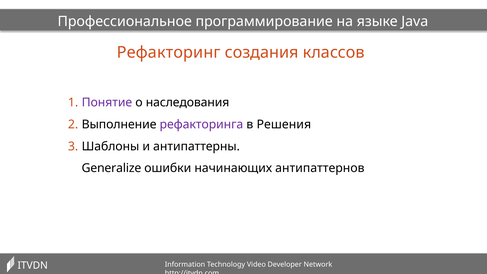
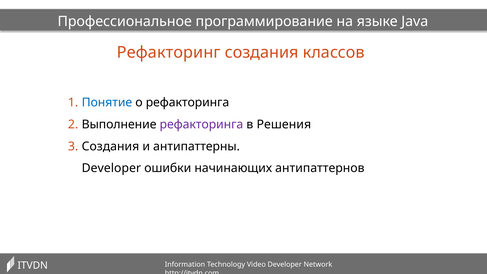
Понятие colour: purple -> blue
о наследования: наследования -> рефакторинга
Шаблоны at (110, 146): Шаблоны -> Создания
Generalize at (111, 168): Generalize -> Developer
